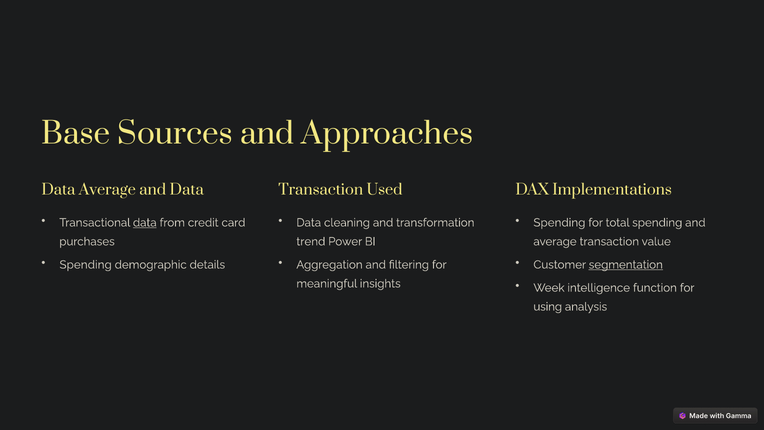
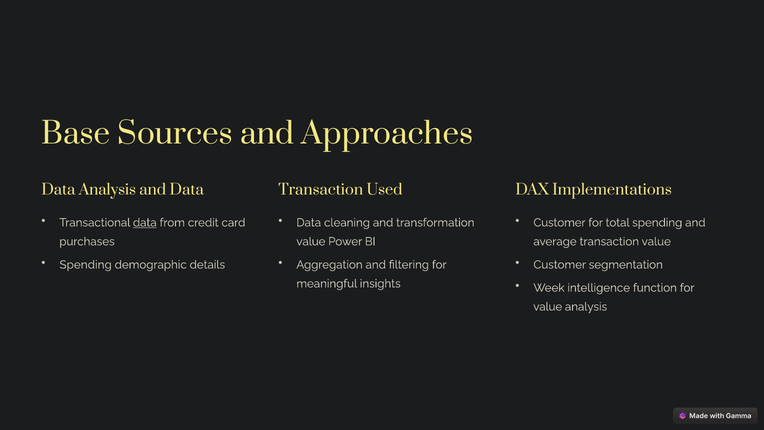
Data Average: Average -> Analysis
Spending at (559, 222): Spending -> Customer
trend at (311, 241): trend -> value
segmentation underline: present -> none
using at (548, 307): using -> value
